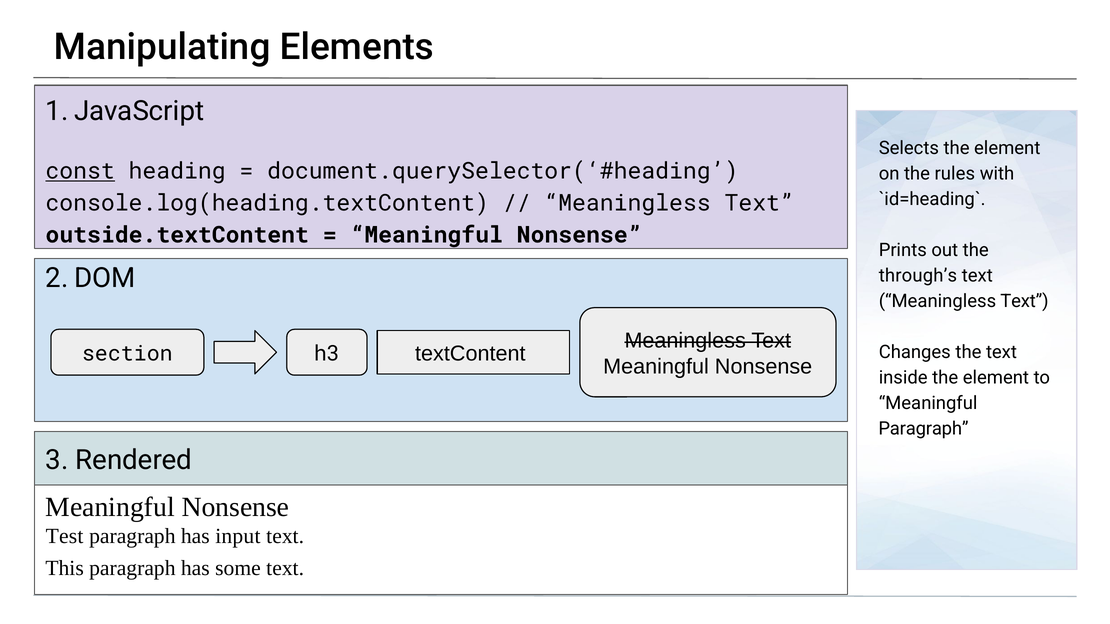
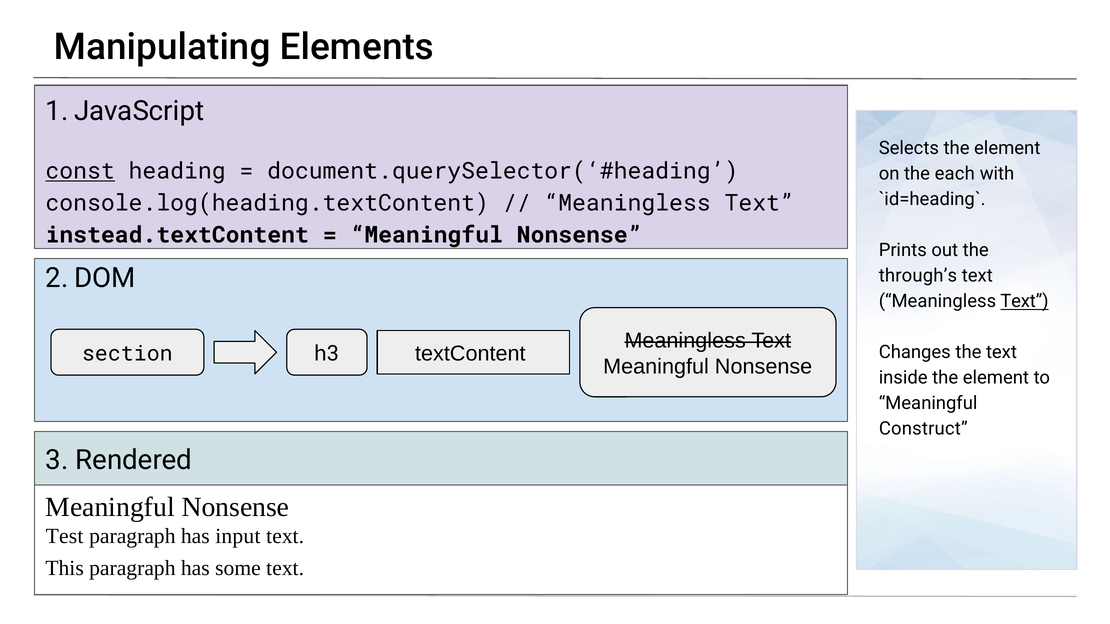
rules: rules -> each
outside.textContent: outside.textContent -> instead.textContent
Text at (1024, 302) underline: none -> present
Paragraph at (923, 429): Paragraph -> Construct
